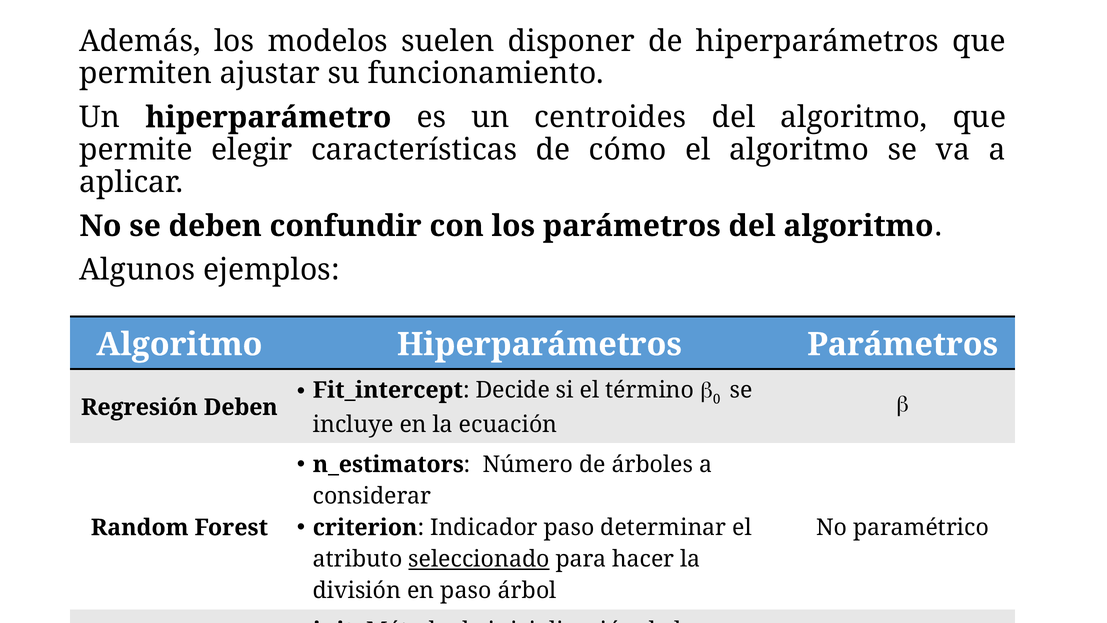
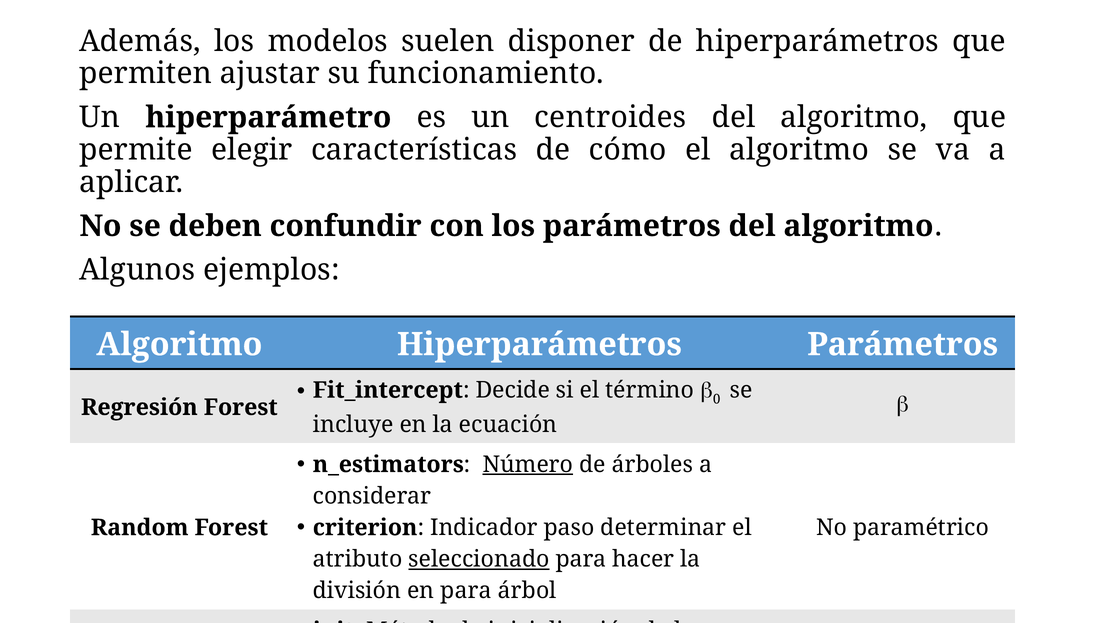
Regresión Deben: Deben -> Forest
Número underline: none -> present
en paso: paso -> para
